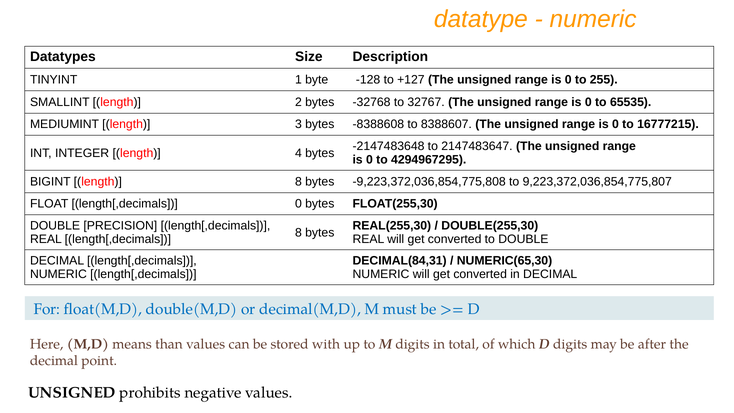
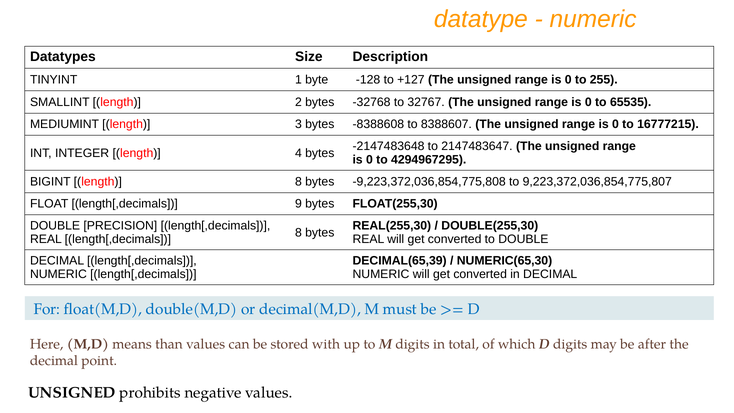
length[,decimals 0: 0 -> 9
DECIMAL(84,31: DECIMAL(84,31 -> DECIMAL(65,39
